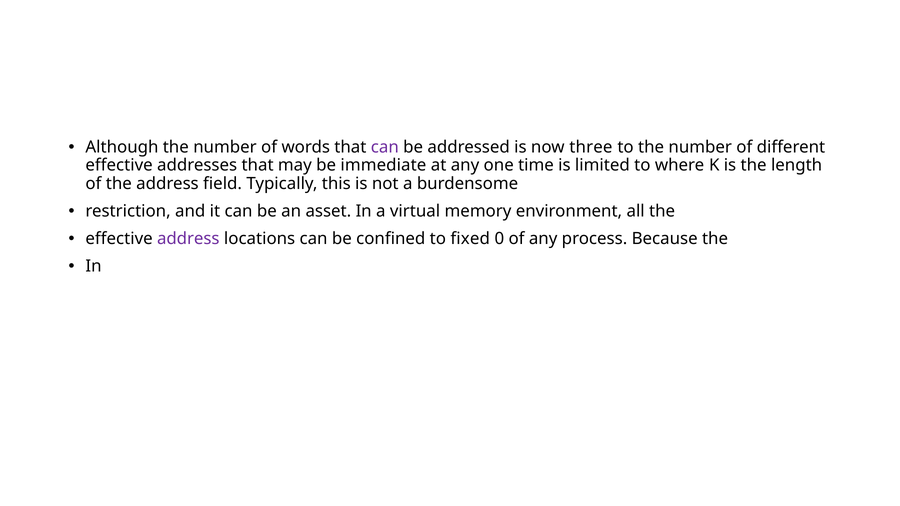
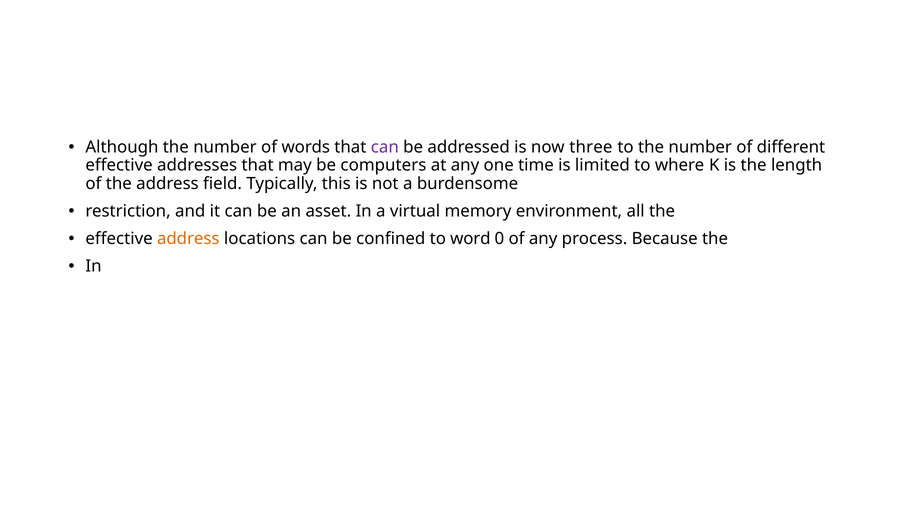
immediate: immediate -> computers
address at (188, 239) colour: purple -> orange
fixed: fixed -> word
